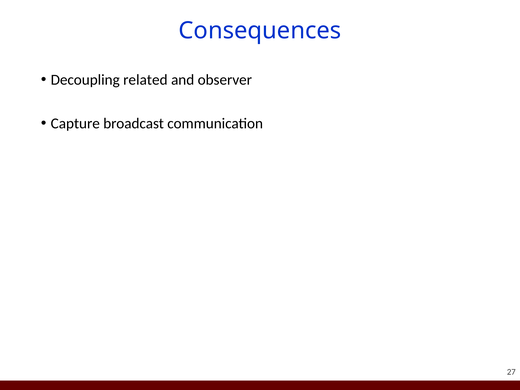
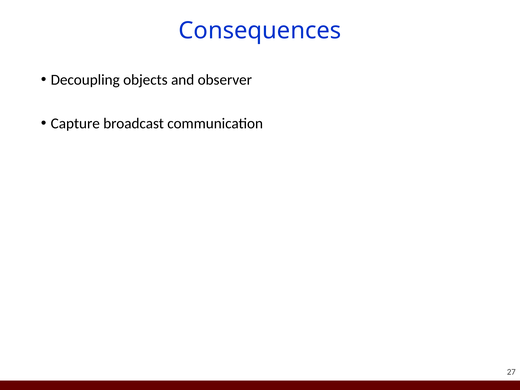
related: related -> objects
